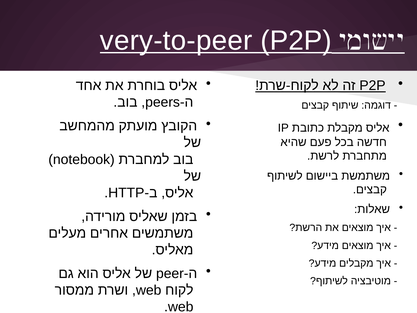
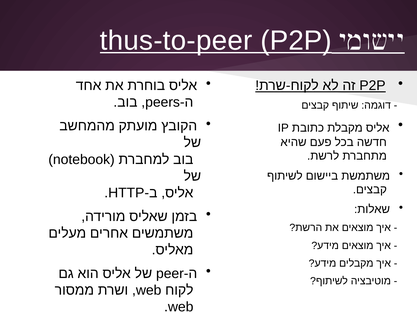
very-to-peer: very-to-peer -> thus-to-peer
